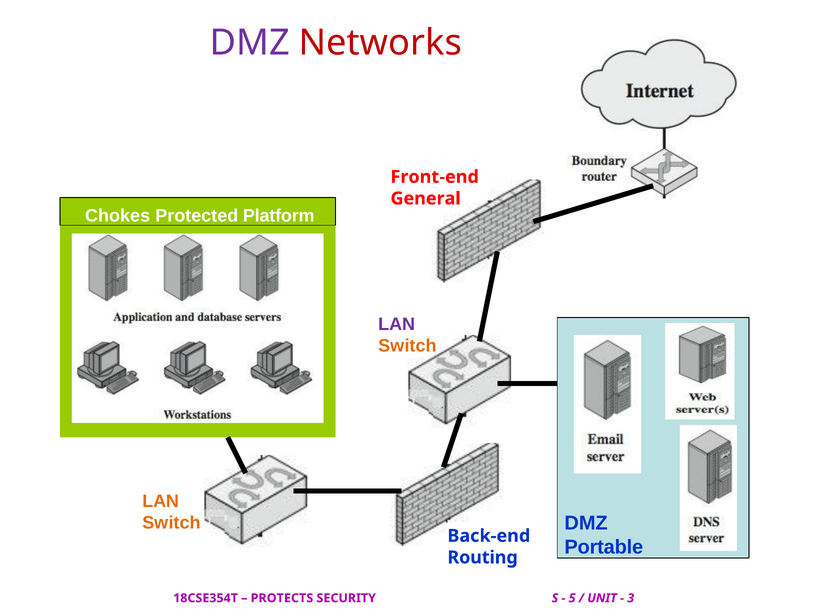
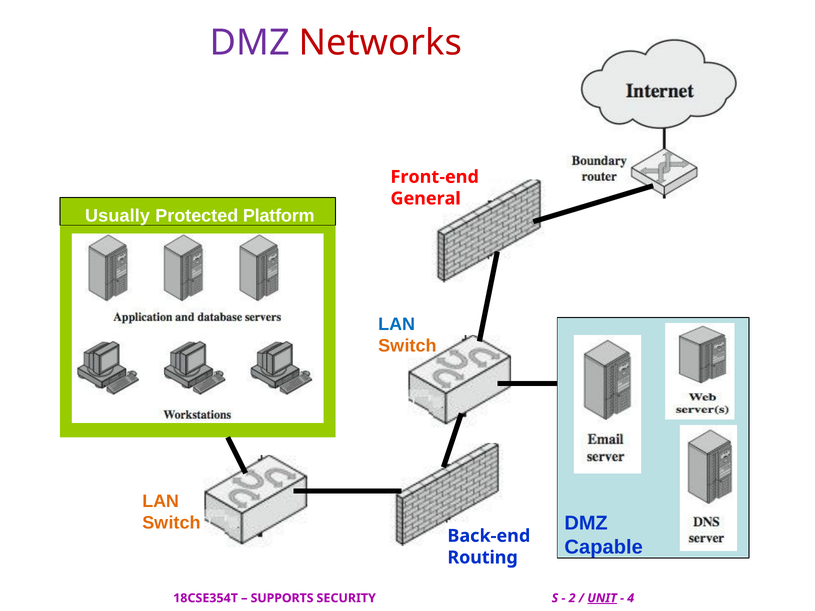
Chokes: Chokes -> Usually
LAN at (397, 324) colour: purple -> blue
Portable: Portable -> Capable
PROTECTS: PROTECTS -> SUPPORTS
5: 5 -> 2
UNIT underline: none -> present
3: 3 -> 4
